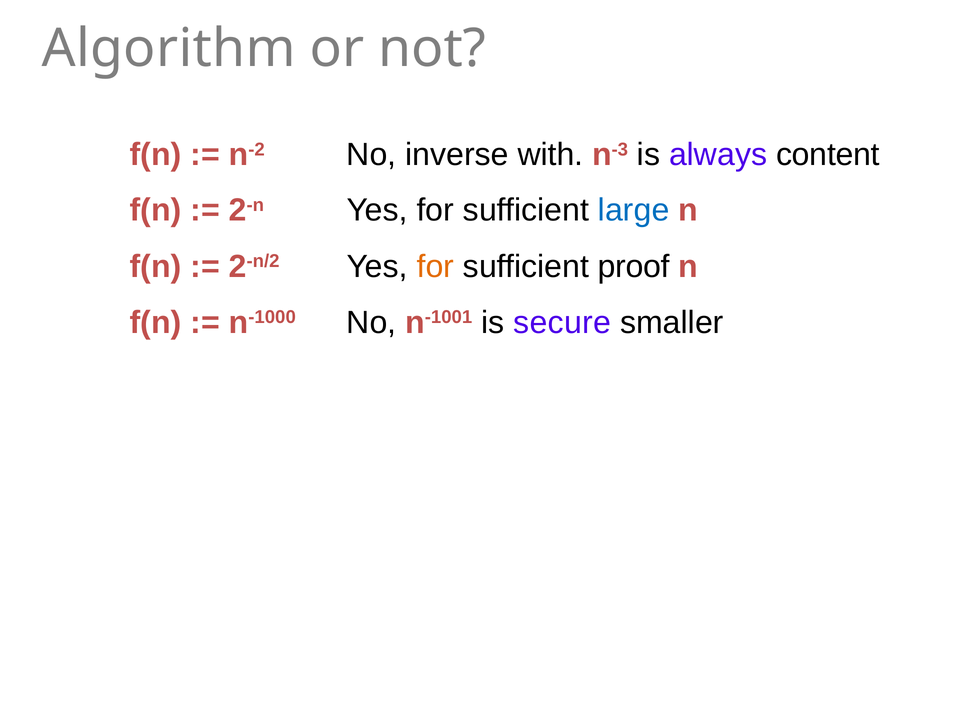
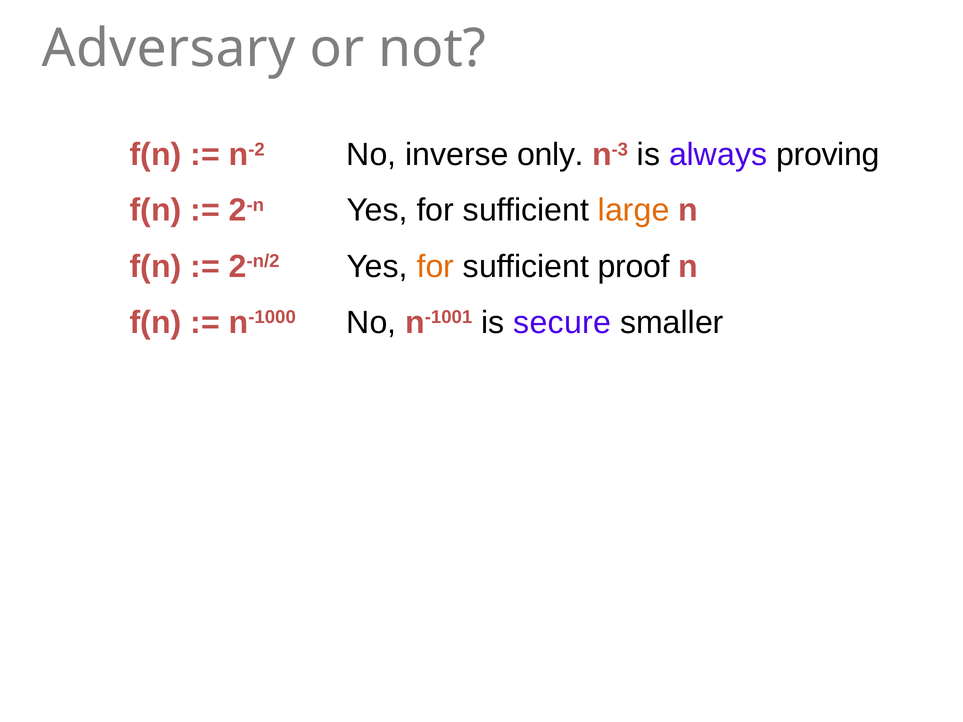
Algorithm: Algorithm -> Adversary
with: with -> only
content: content -> proving
large colour: blue -> orange
